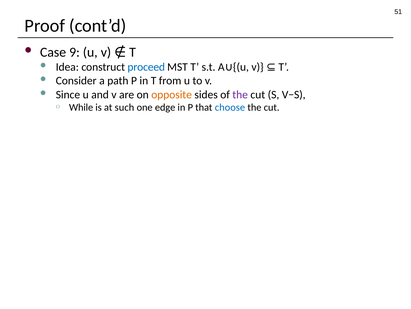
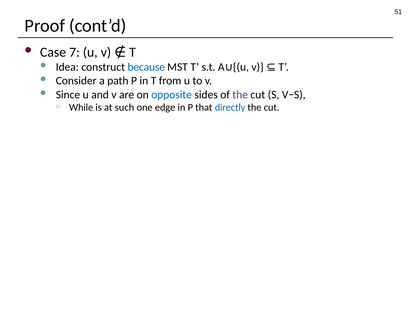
9: 9 -> 7
proceed: proceed -> because
opposite colour: orange -> blue
choose: choose -> directly
